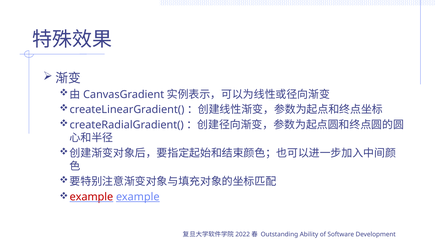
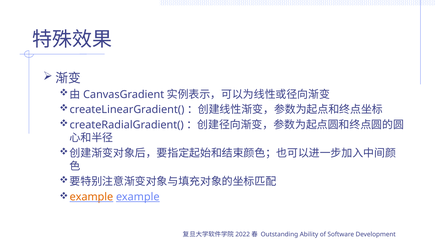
example at (91, 196) colour: red -> orange
